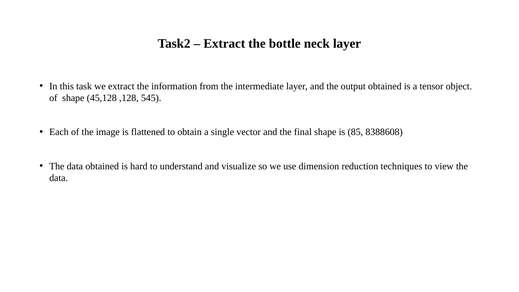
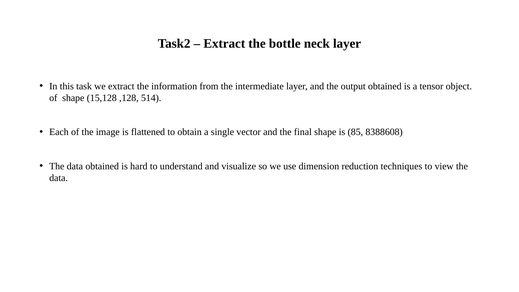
45,128: 45,128 -> 15,128
545: 545 -> 514
